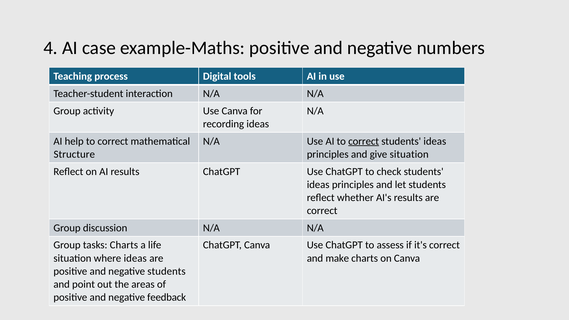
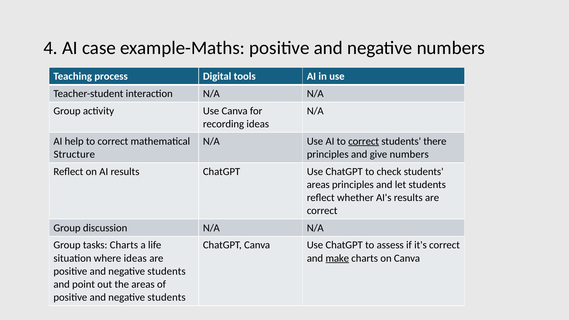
ideas at (435, 141): ideas -> there
give situation: situation -> numbers
ideas at (318, 185): ideas -> areas
make underline: none -> present
feedback at (167, 297): feedback -> students
